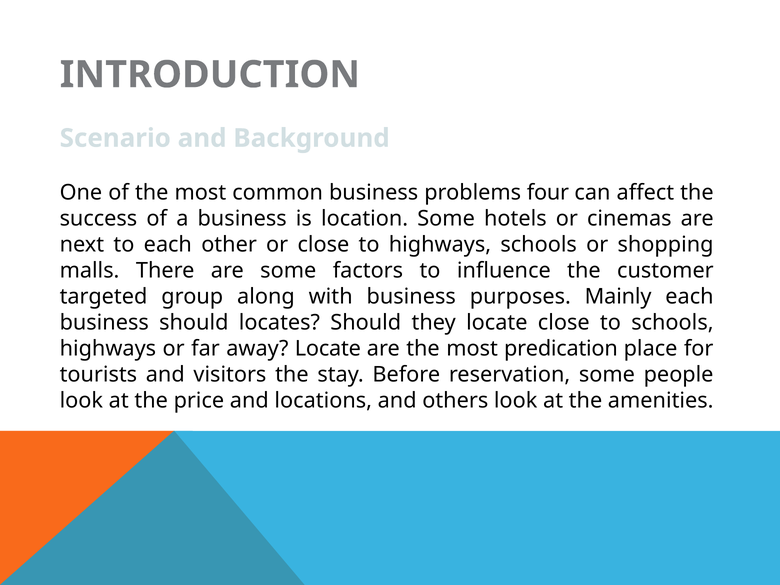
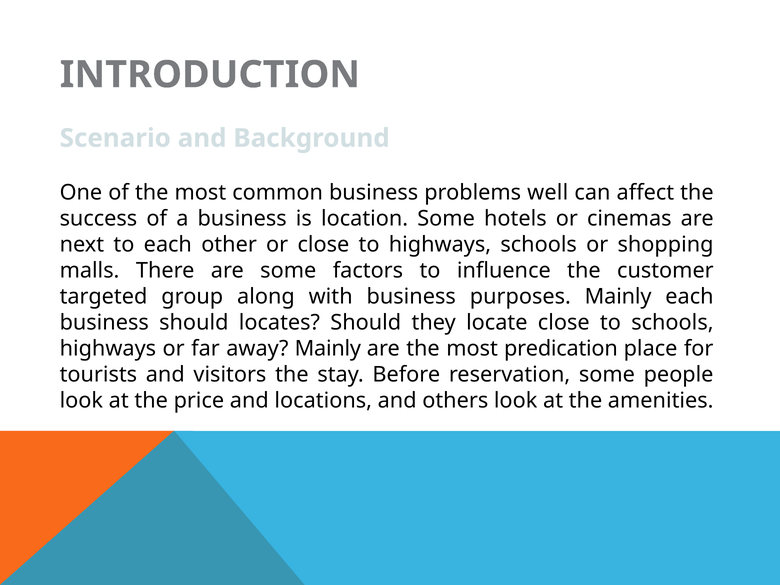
four: four -> well
away Locate: Locate -> Mainly
